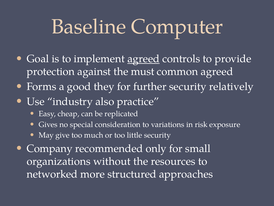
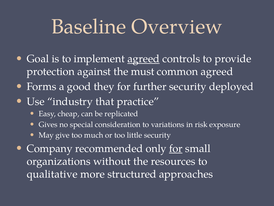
Computer: Computer -> Overview
relatively: relatively -> deployed
also: also -> that
for at (176, 148) underline: none -> present
networked: networked -> qualitative
